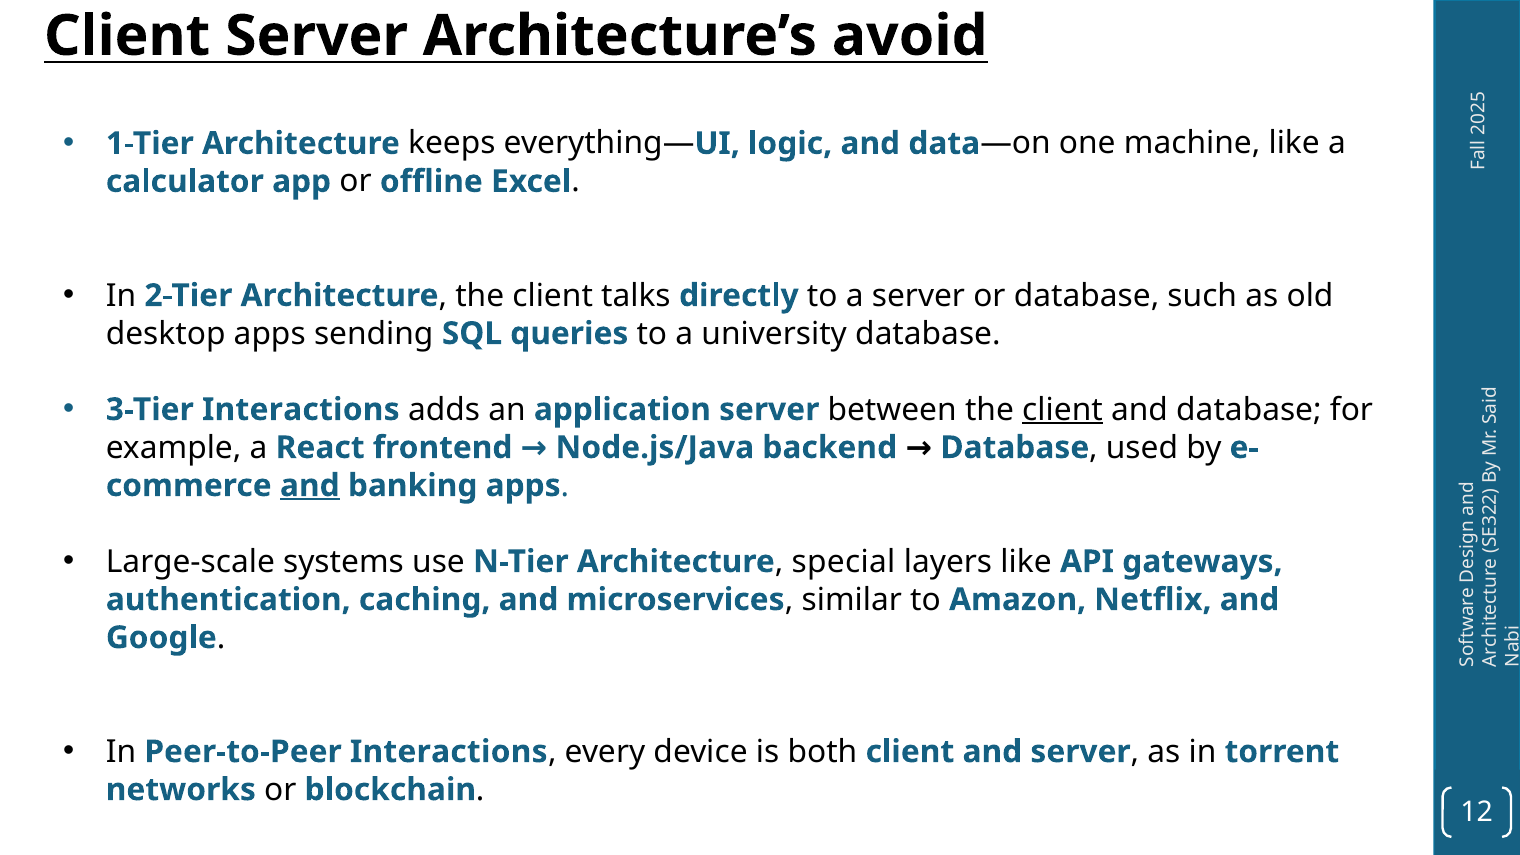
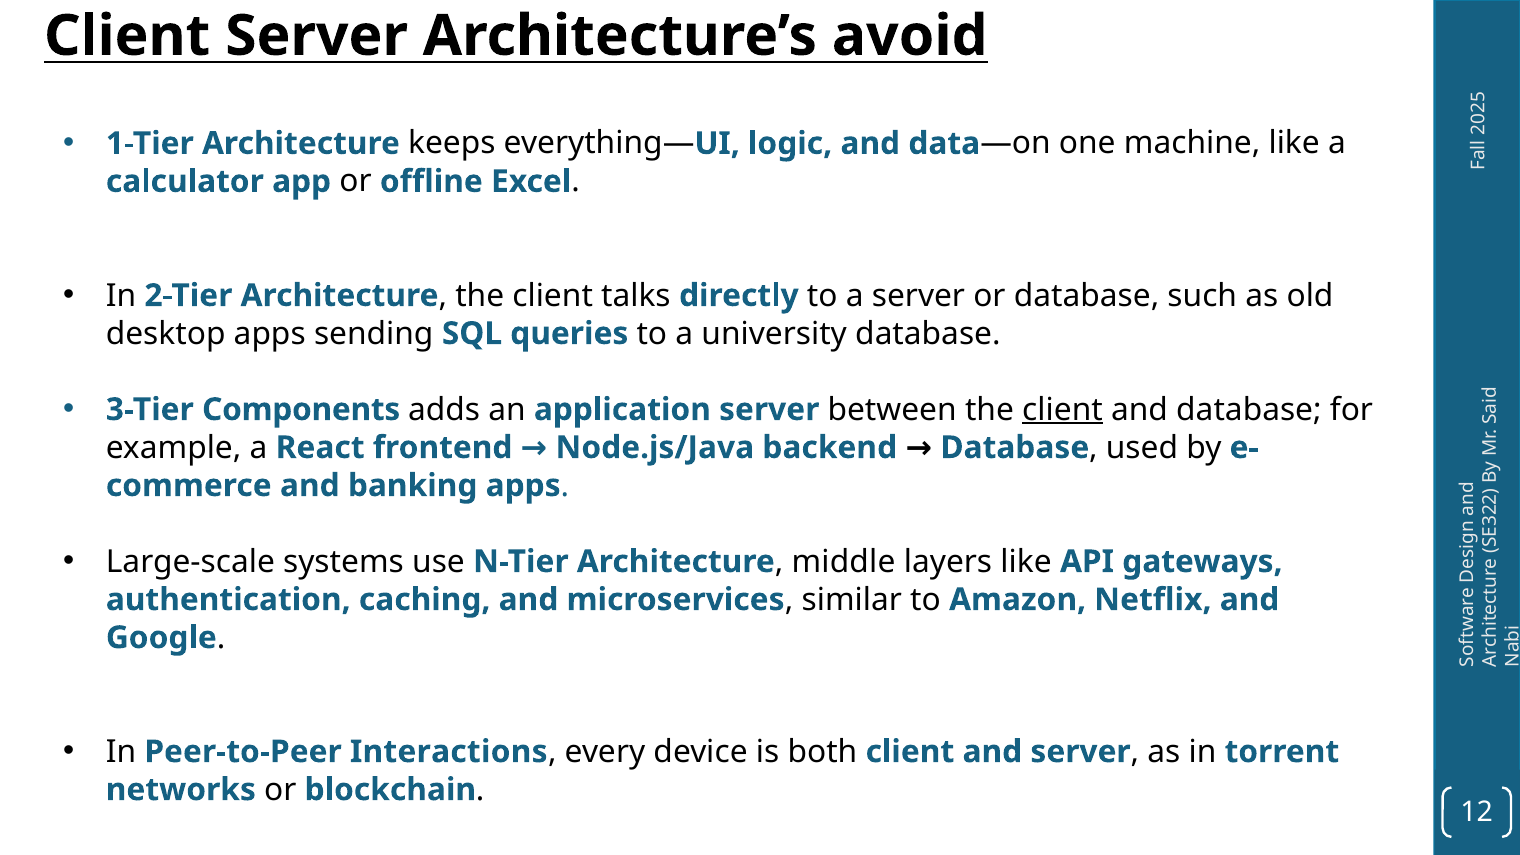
3-Tier Interactions: Interactions -> Components
and at (310, 486) underline: present -> none
special: special -> middle
